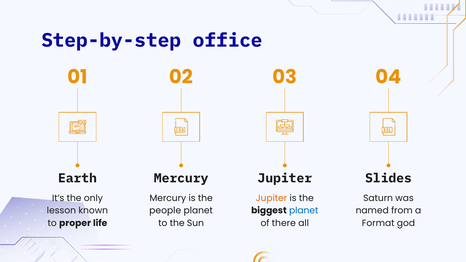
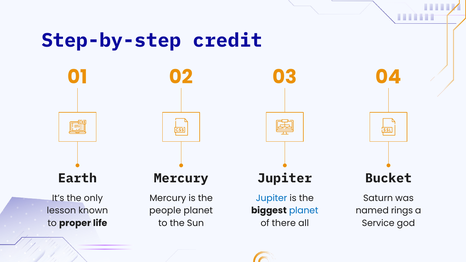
office: office -> credit
Slides: Slides -> Bucket
Jupiter at (271, 198) colour: orange -> blue
from: from -> rings
Format: Format -> Service
